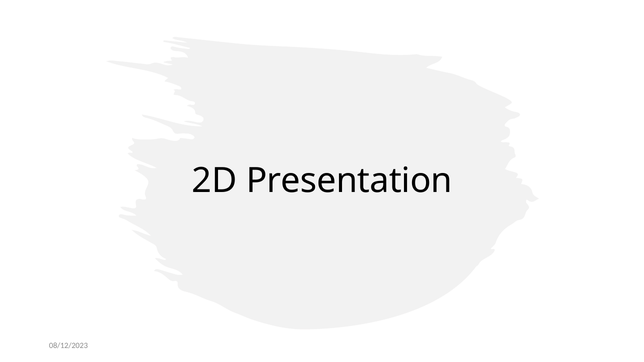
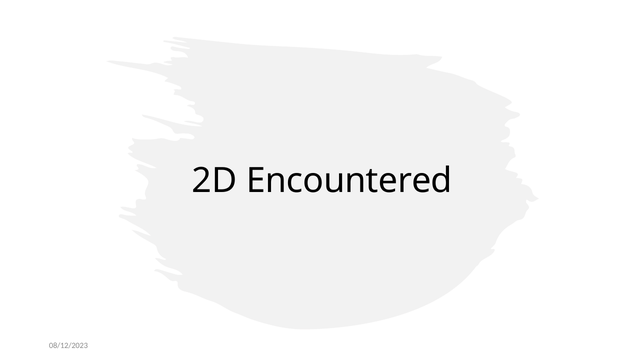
2D Presentation: Presentation -> Encountered
